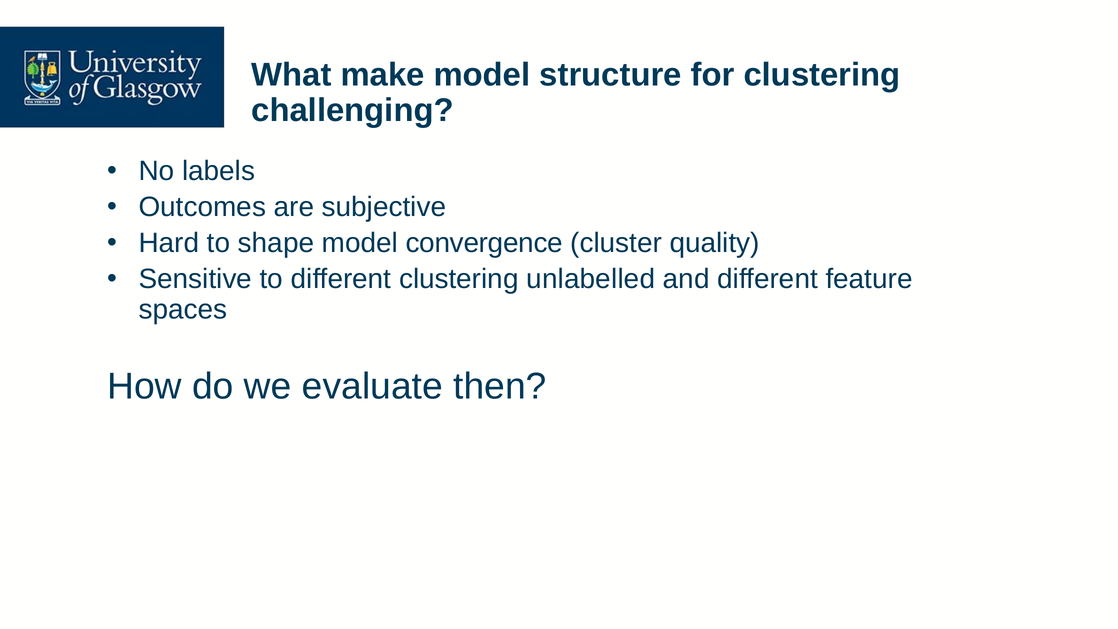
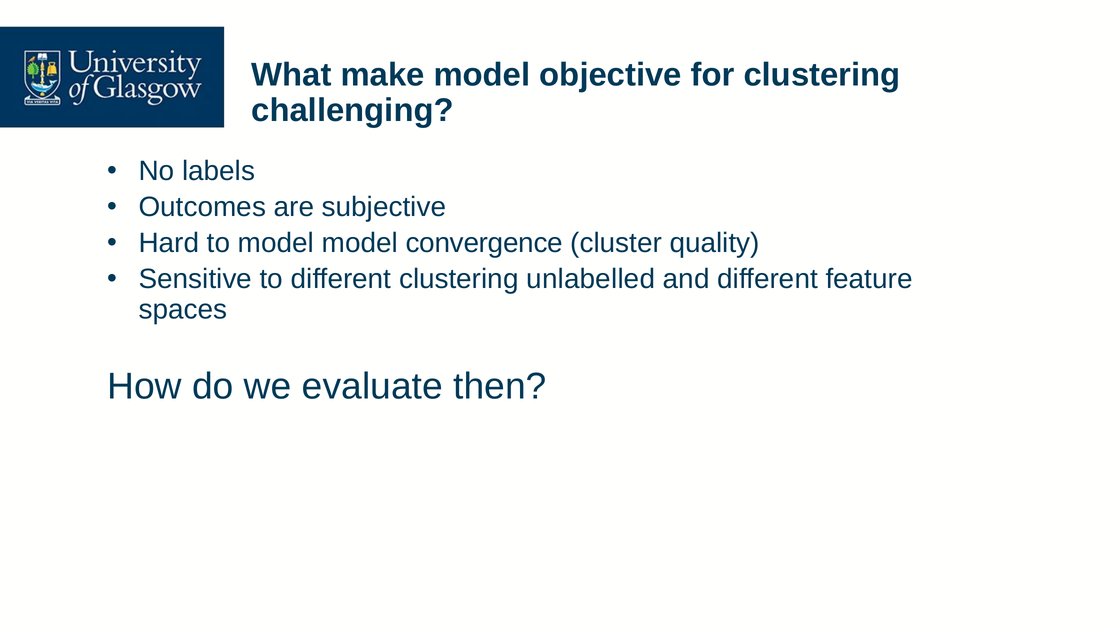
structure: structure -> objective
to shape: shape -> model
